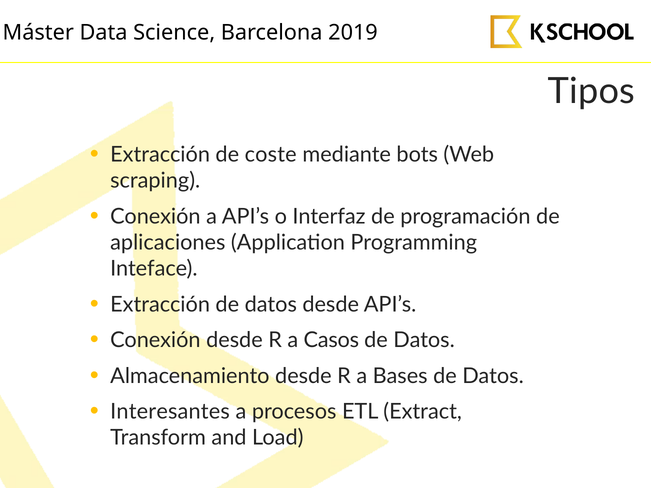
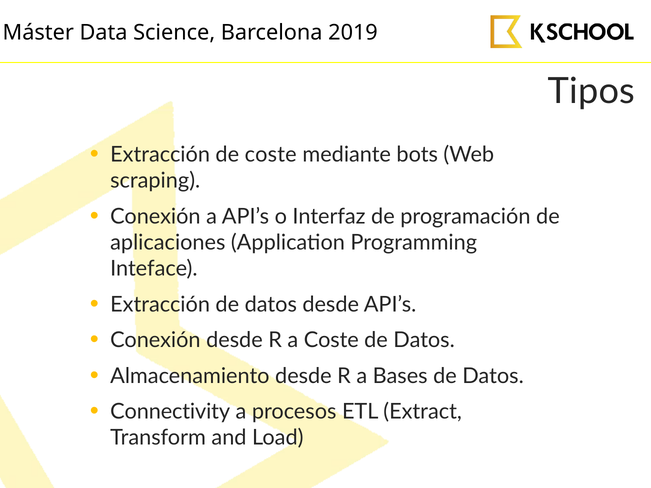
a Casos: Casos -> Coste
Interesantes: Interesantes -> Connectivity
